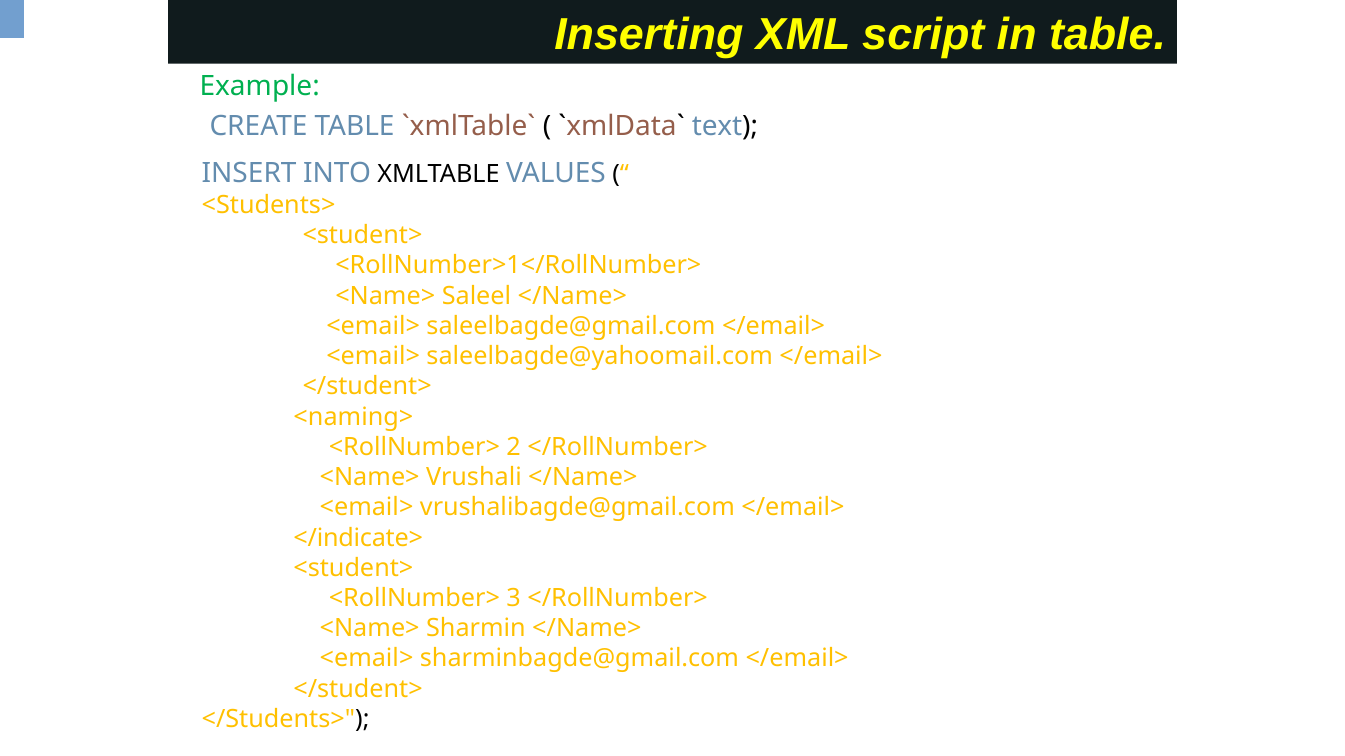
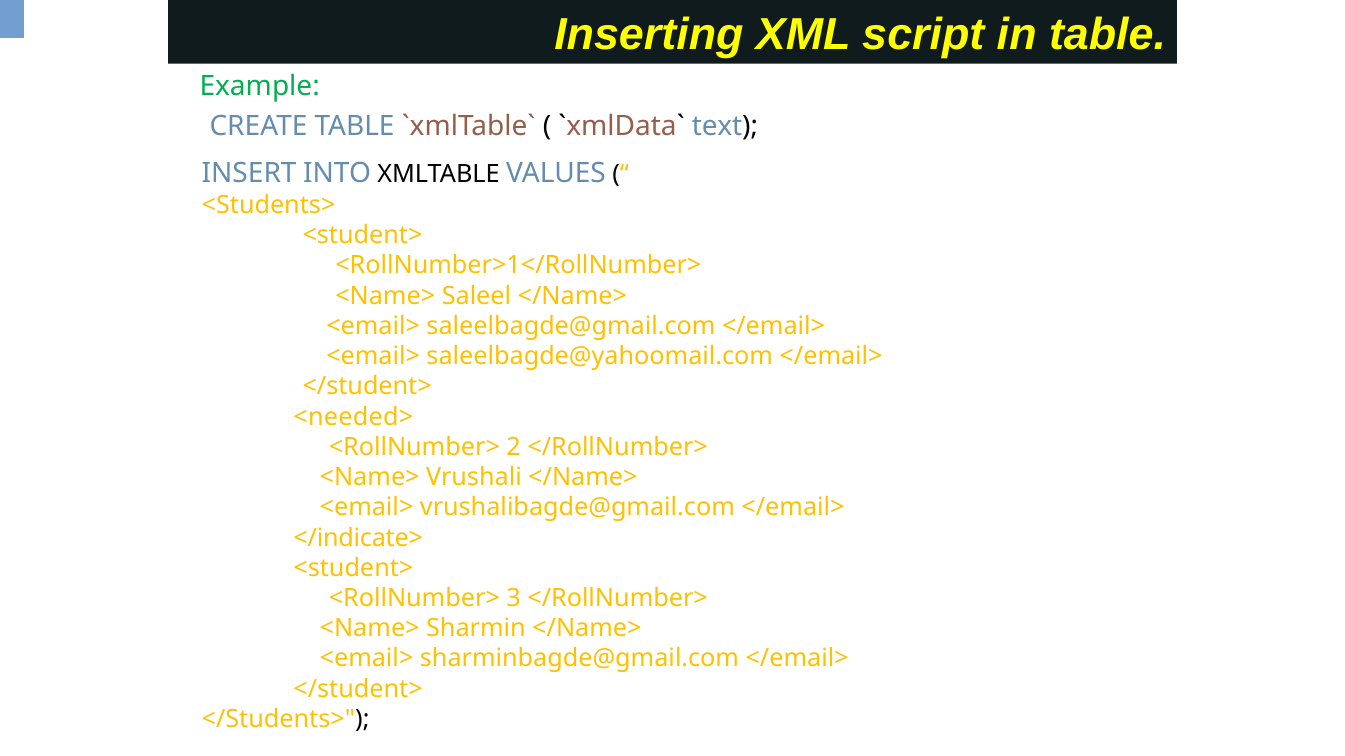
<naming>: <naming> -> <needed>
